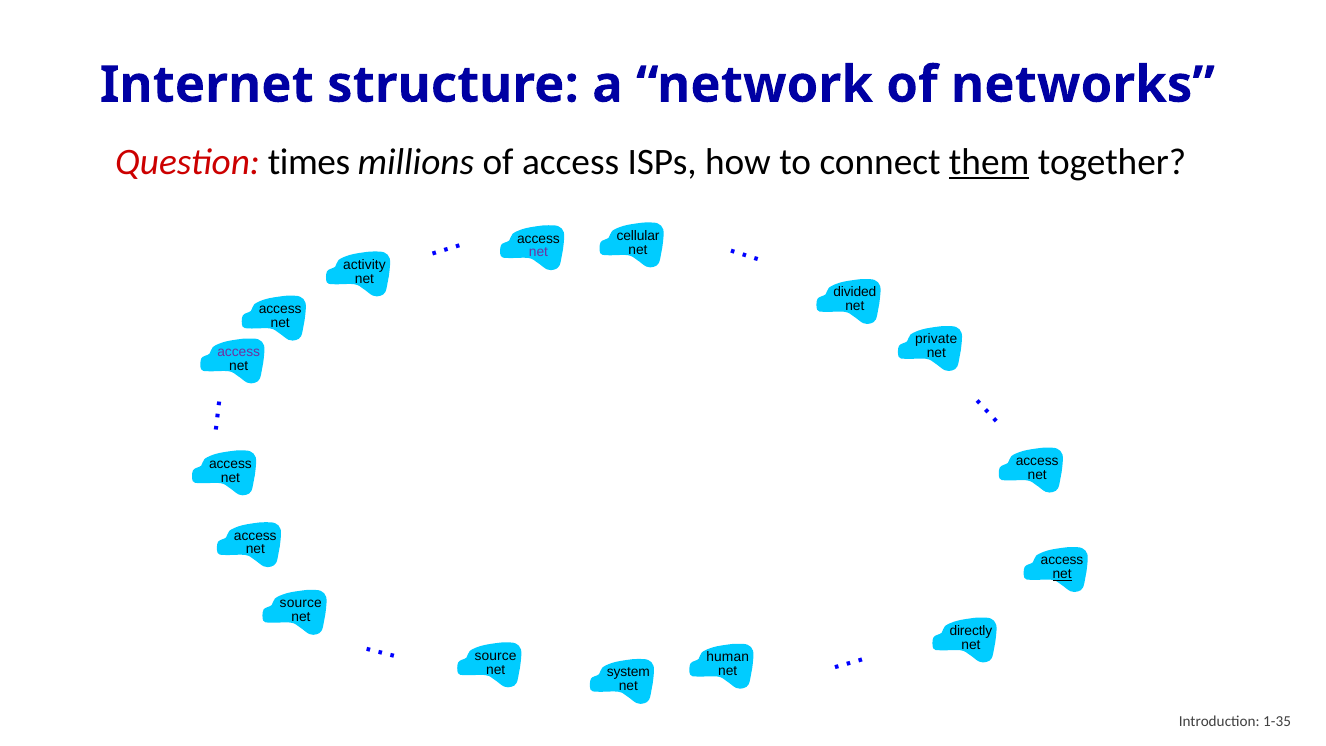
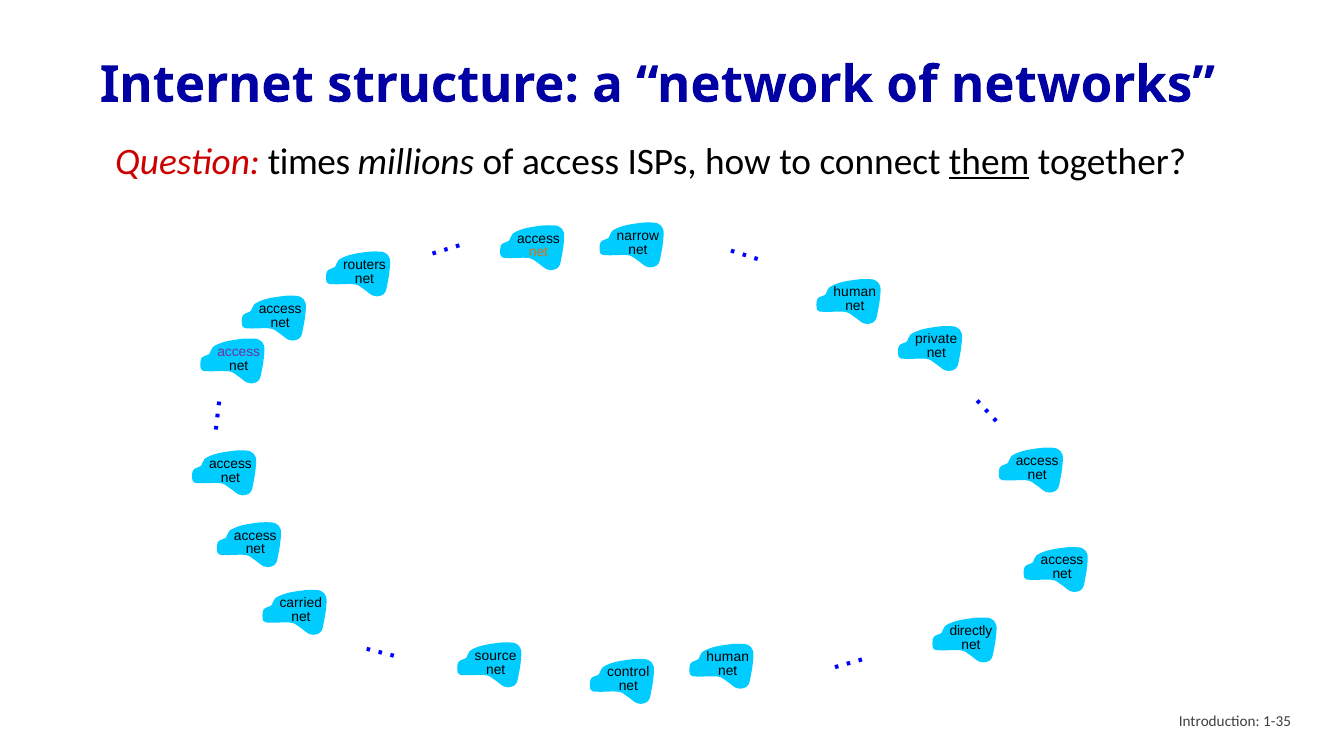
cellular: cellular -> narrow
net at (539, 252) colour: purple -> orange
activity: activity -> routers
divided at (855, 292): divided -> human
net at (1062, 574) underline: present -> none
source at (301, 603): source -> carried
system: system -> control
